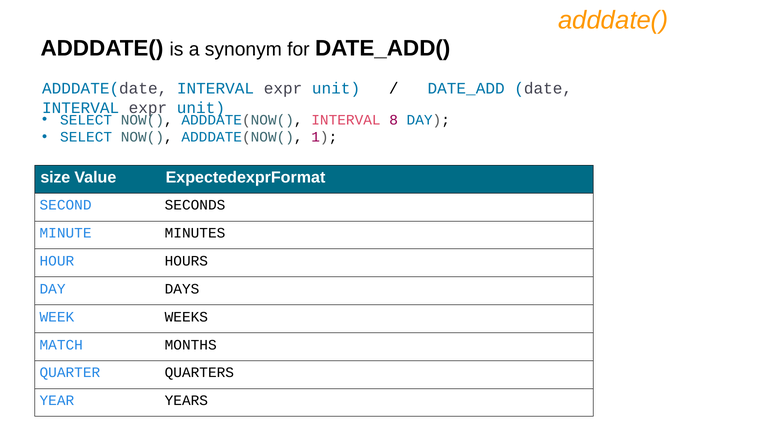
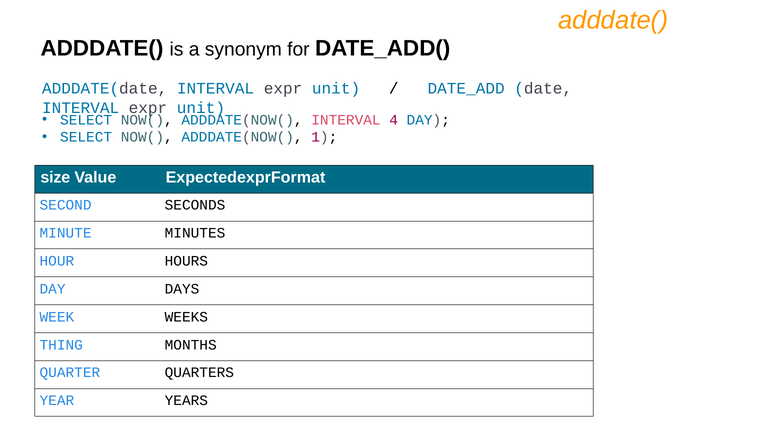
8: 8 -> 4
MATCH: MATCH -> THING
